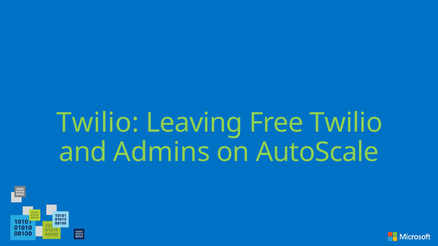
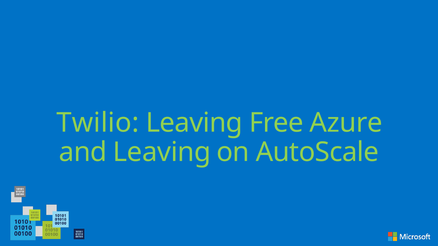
Free Twilio: Twilio -> Azure
and Admins: Admins -> Leaving
